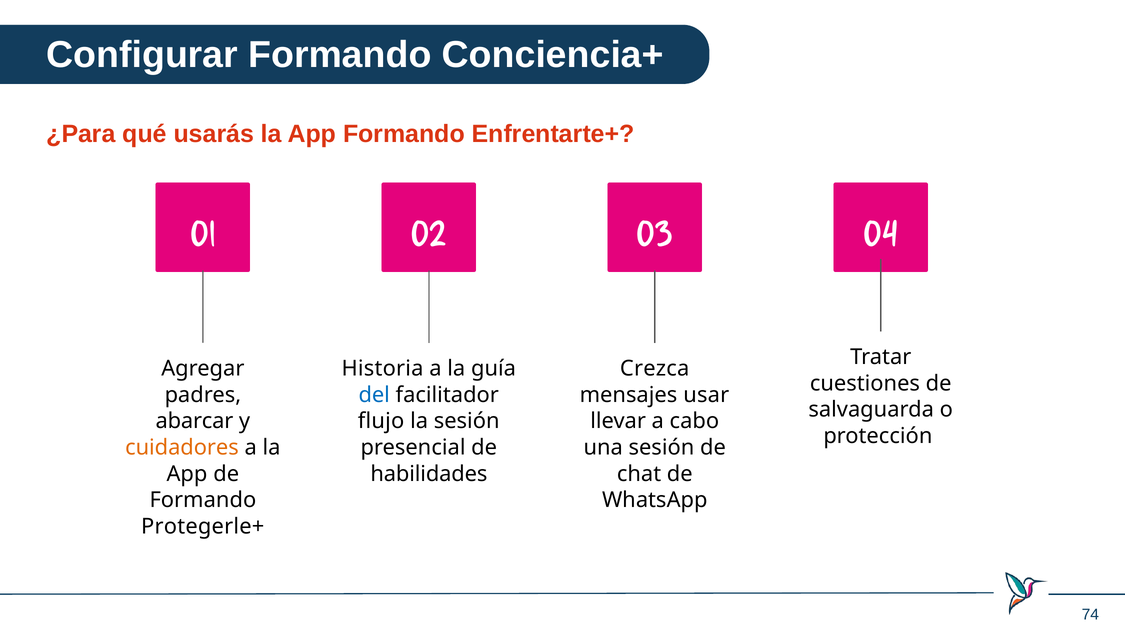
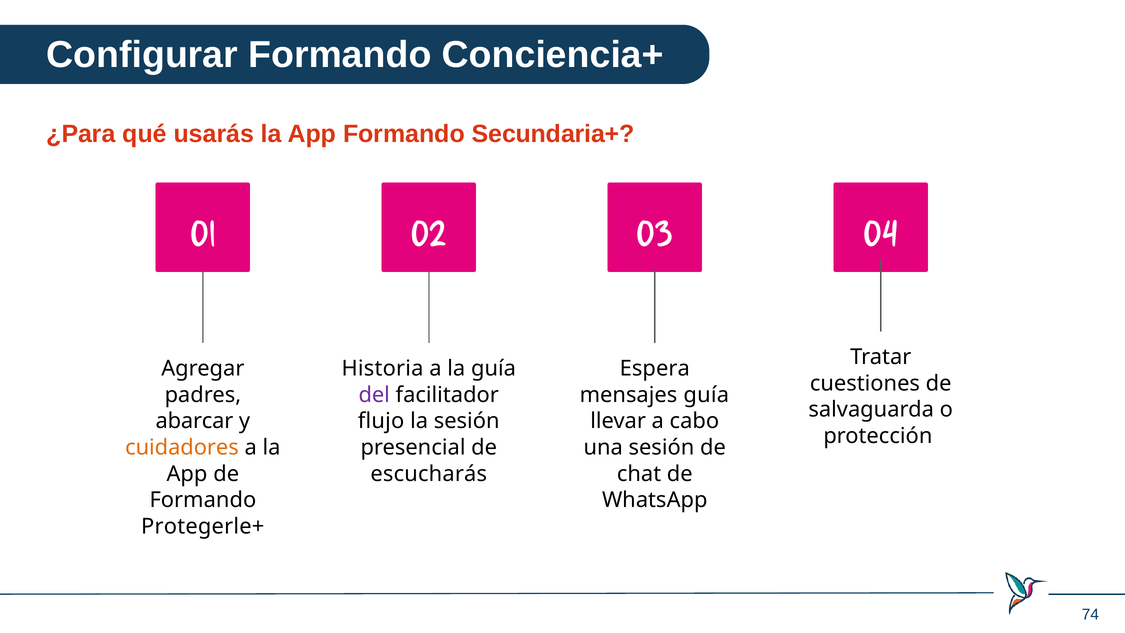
Enfrentarte+: Enfrentarte+ -> Secundaria+
Crezca: Crezca -> Espera
del colour: blue -> purple
mensajes usar: usar -> guía
habilidades: habilidades -> escucharás
